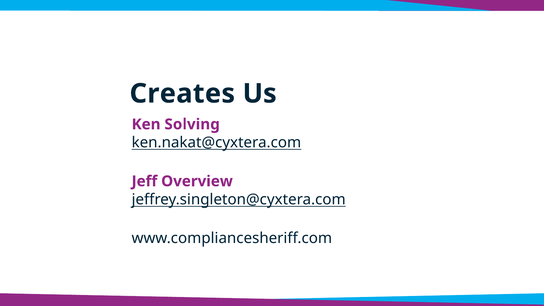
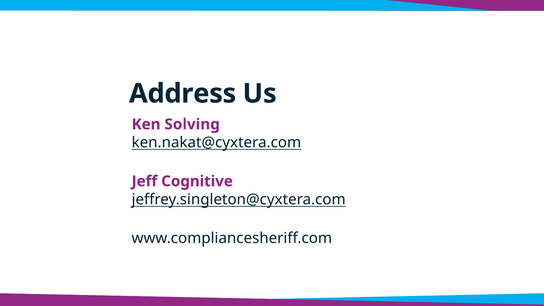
Creates: Creates -> Address
Overview: Overview -> Cognitive
